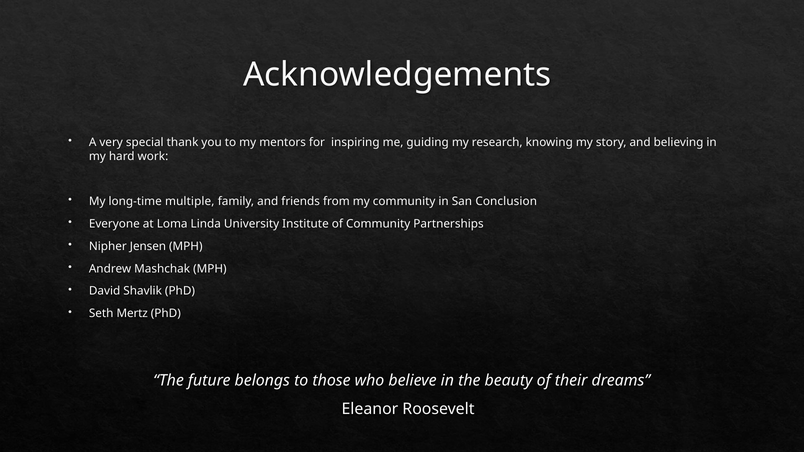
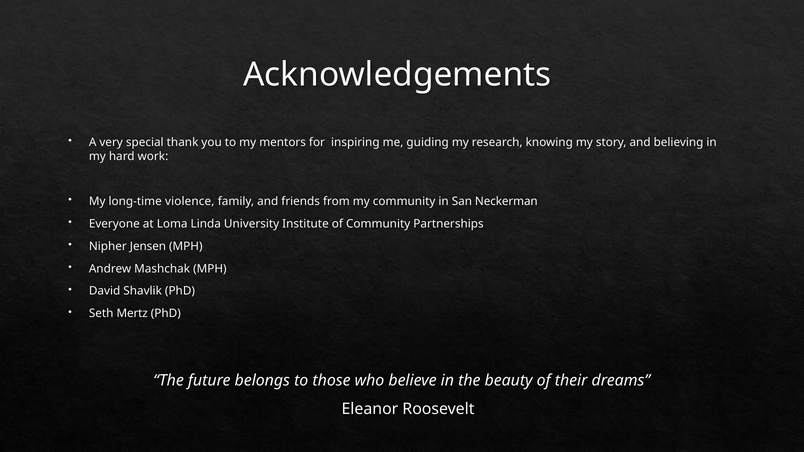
multiple: multiple -> violence
Conclusion: Conclusion -> Neckerman
